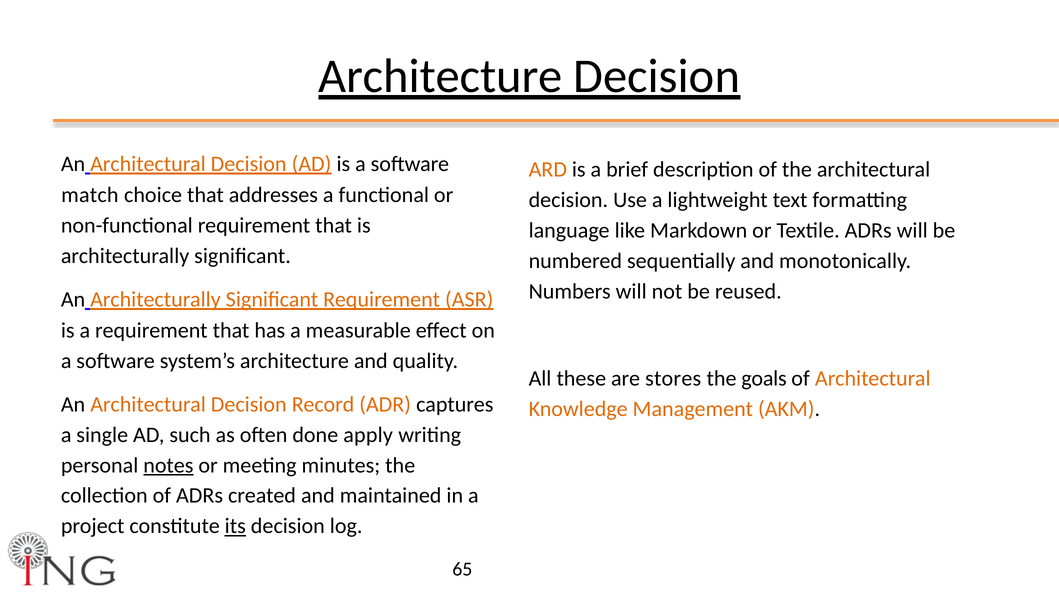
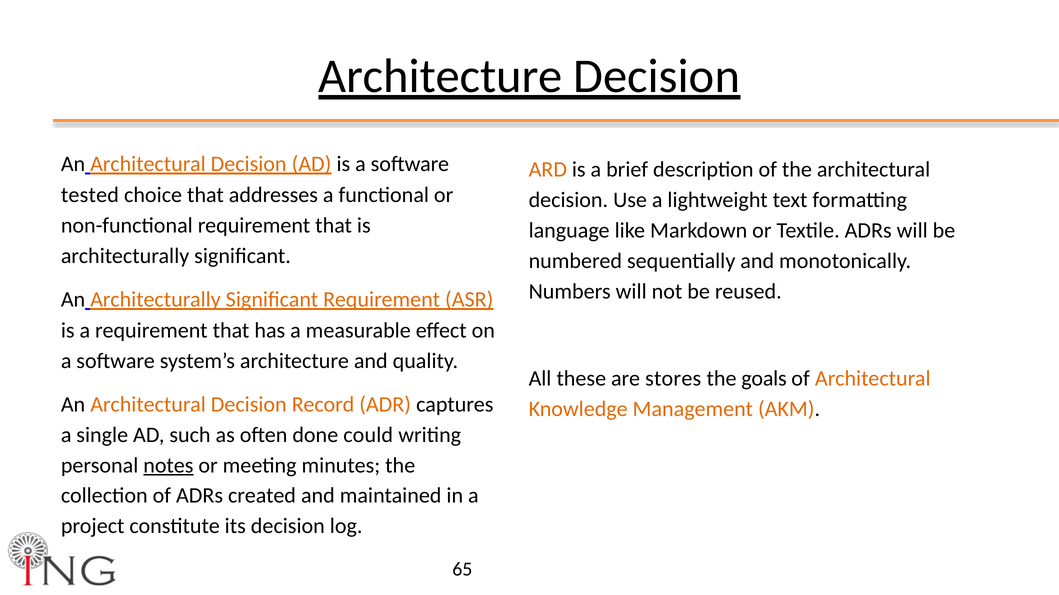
match: match -> tested
apply: apply -> could
its underline: present -> none
